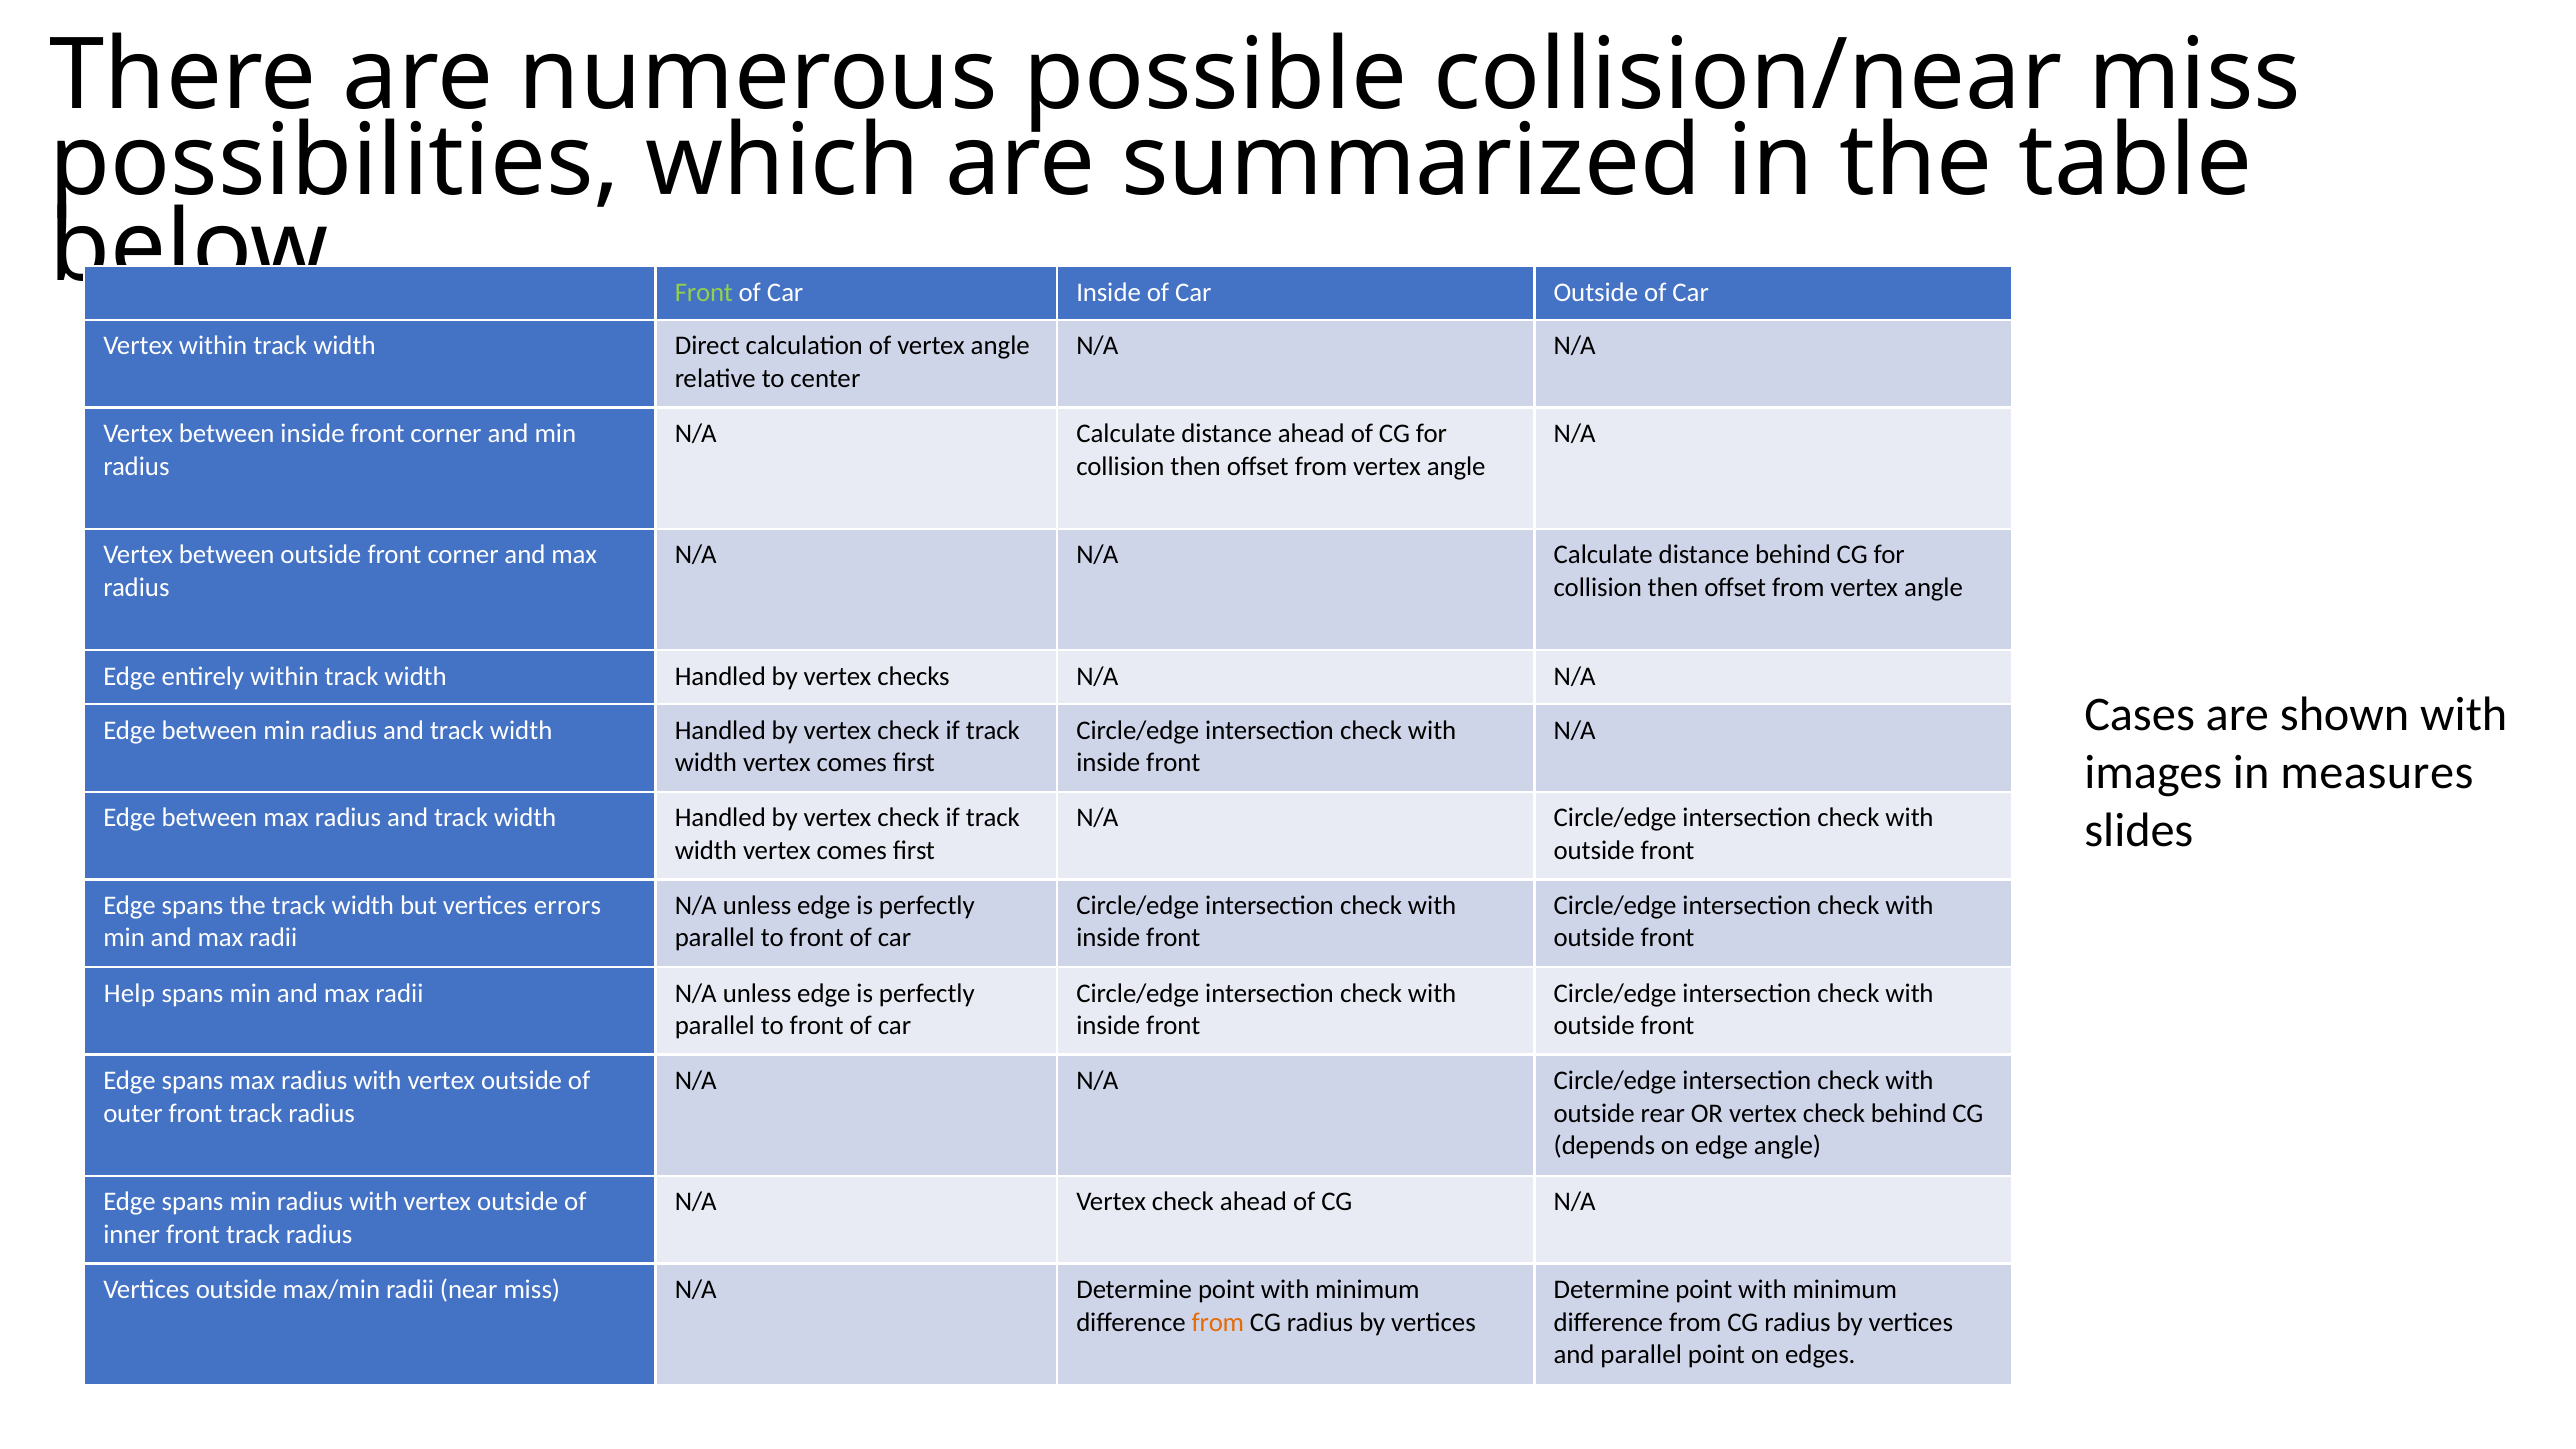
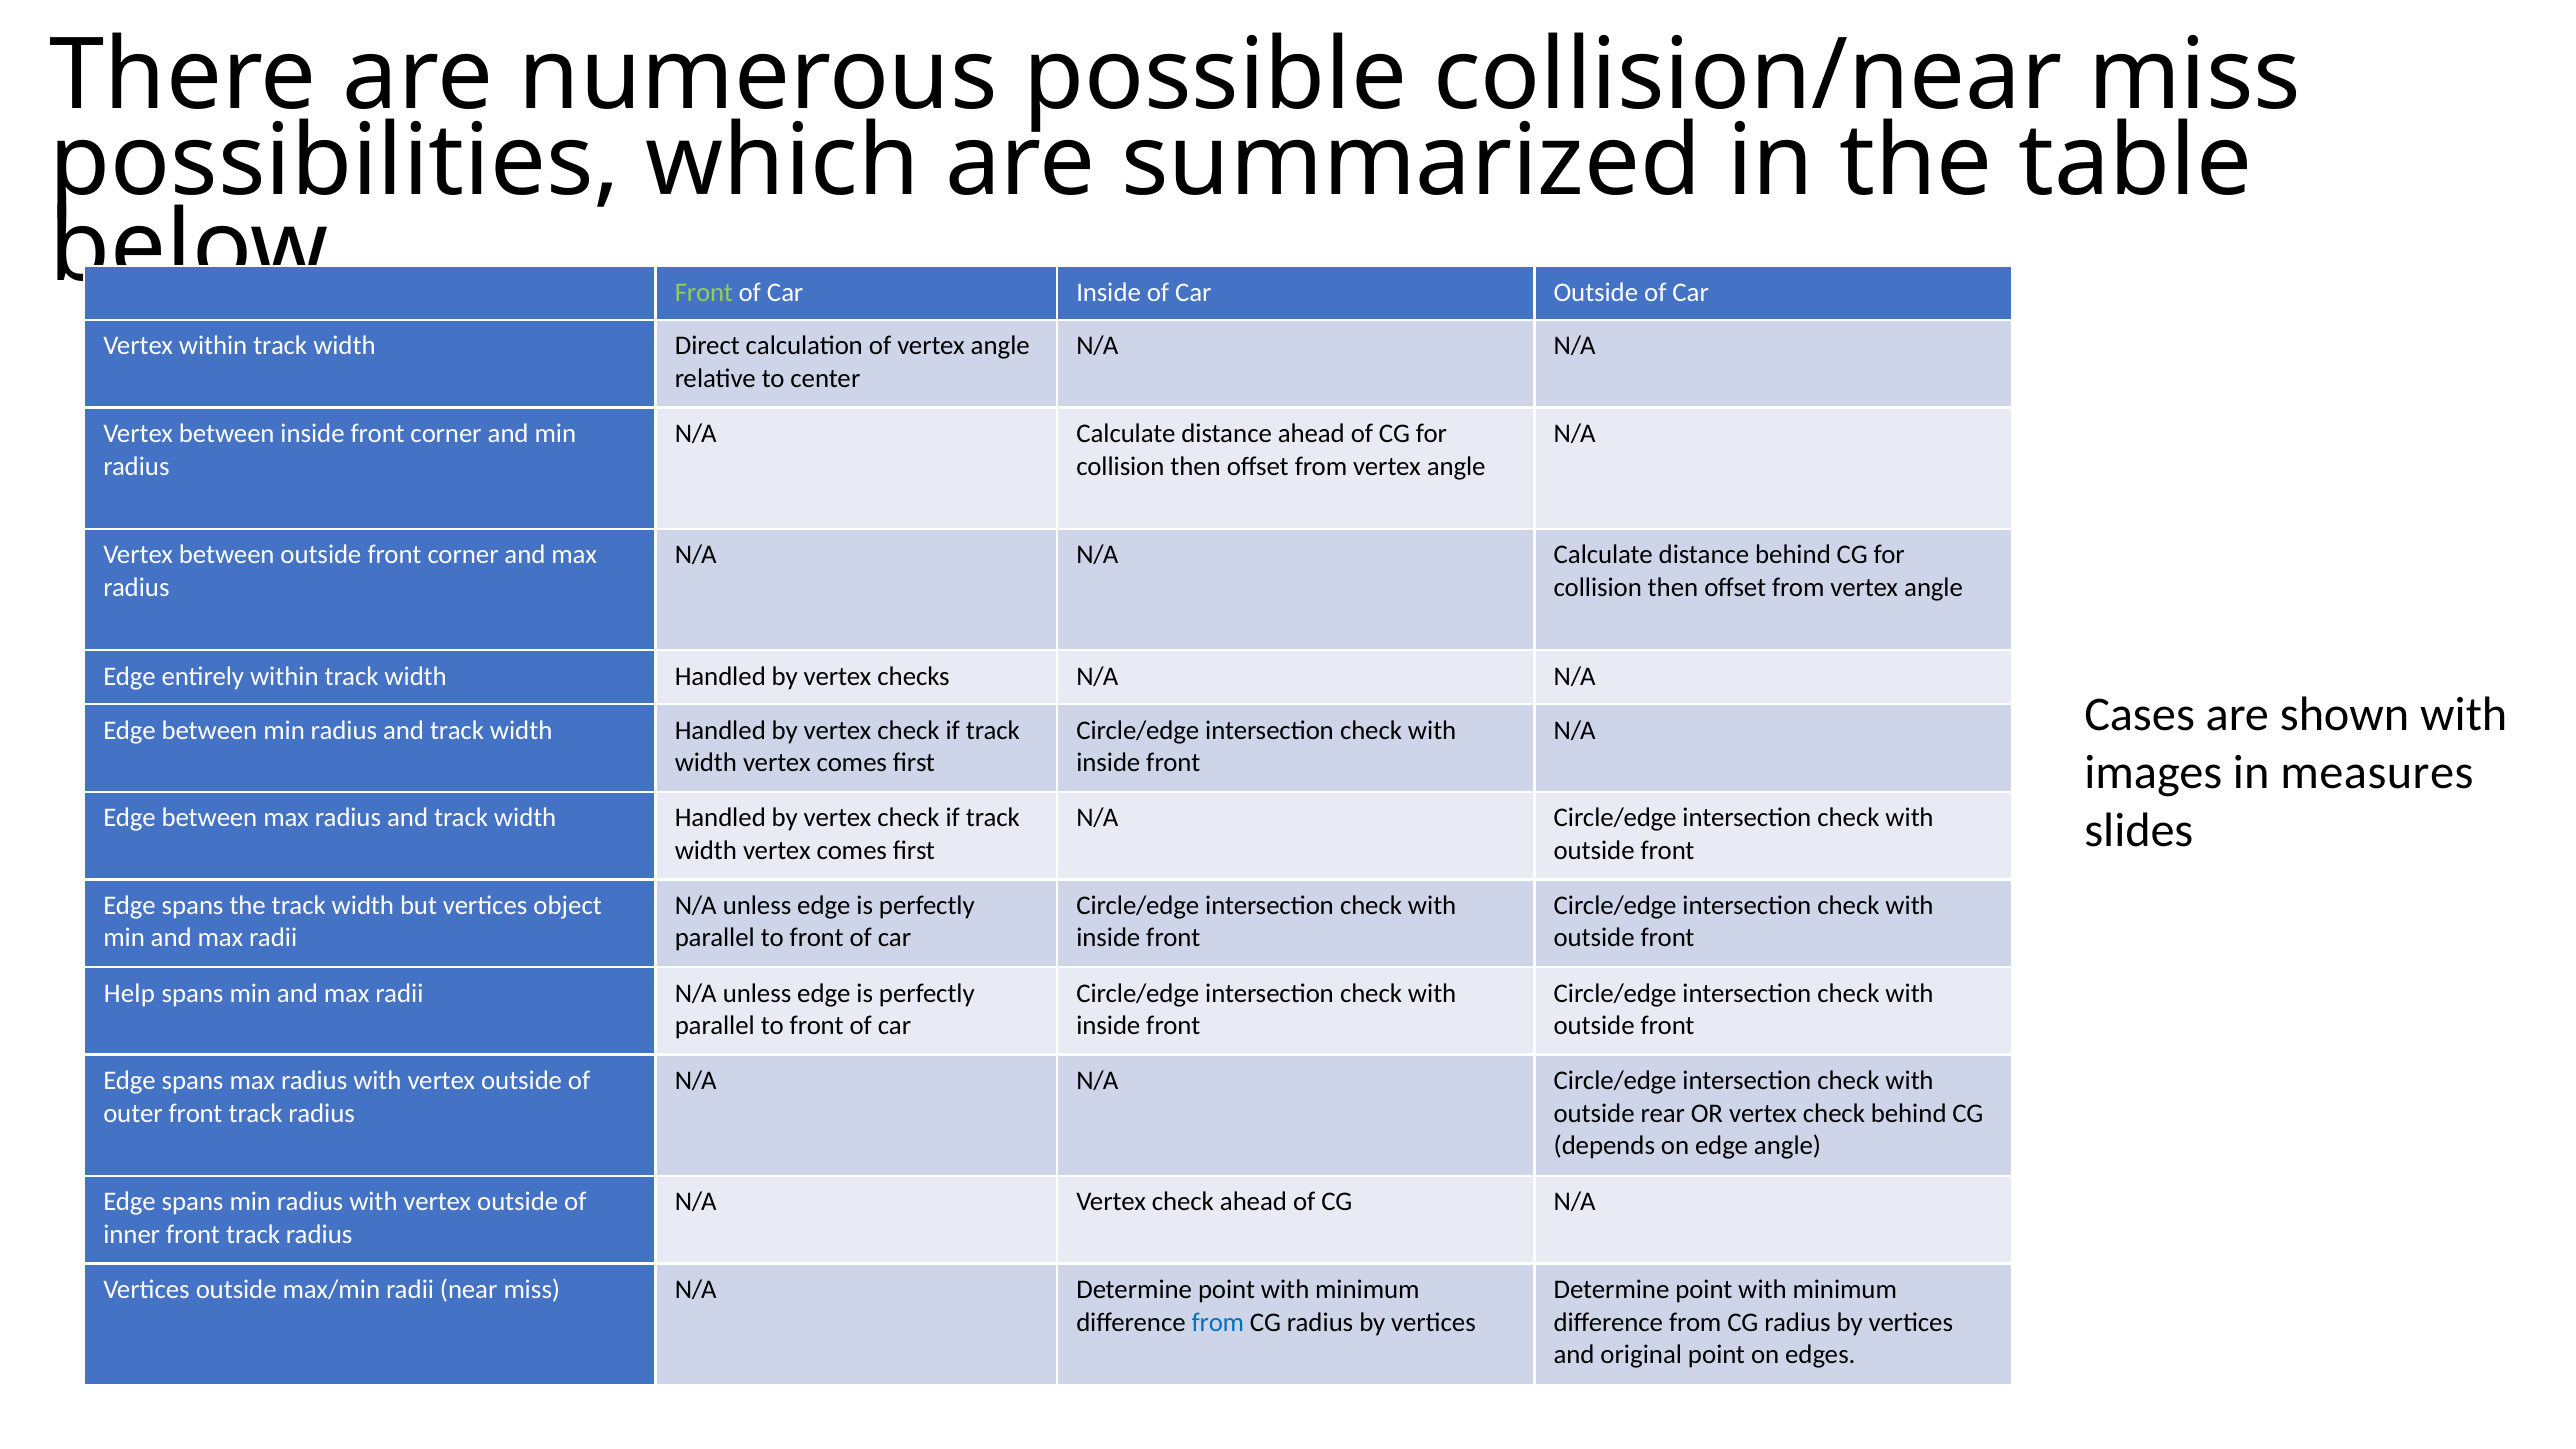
errors: errors -> object
from at (1218, 1322) colour: orange -> blue
and parallel: parallel -> original
